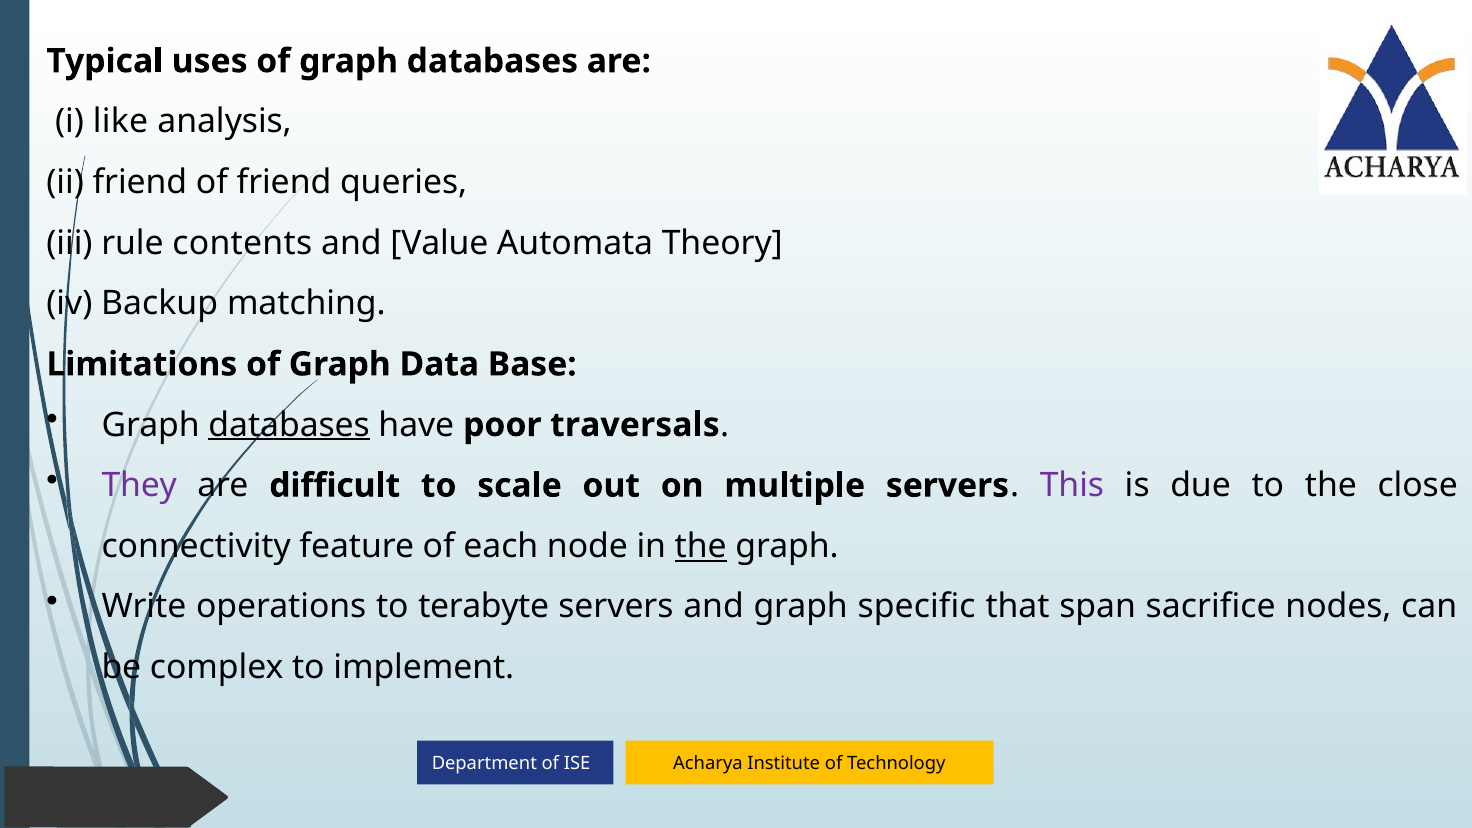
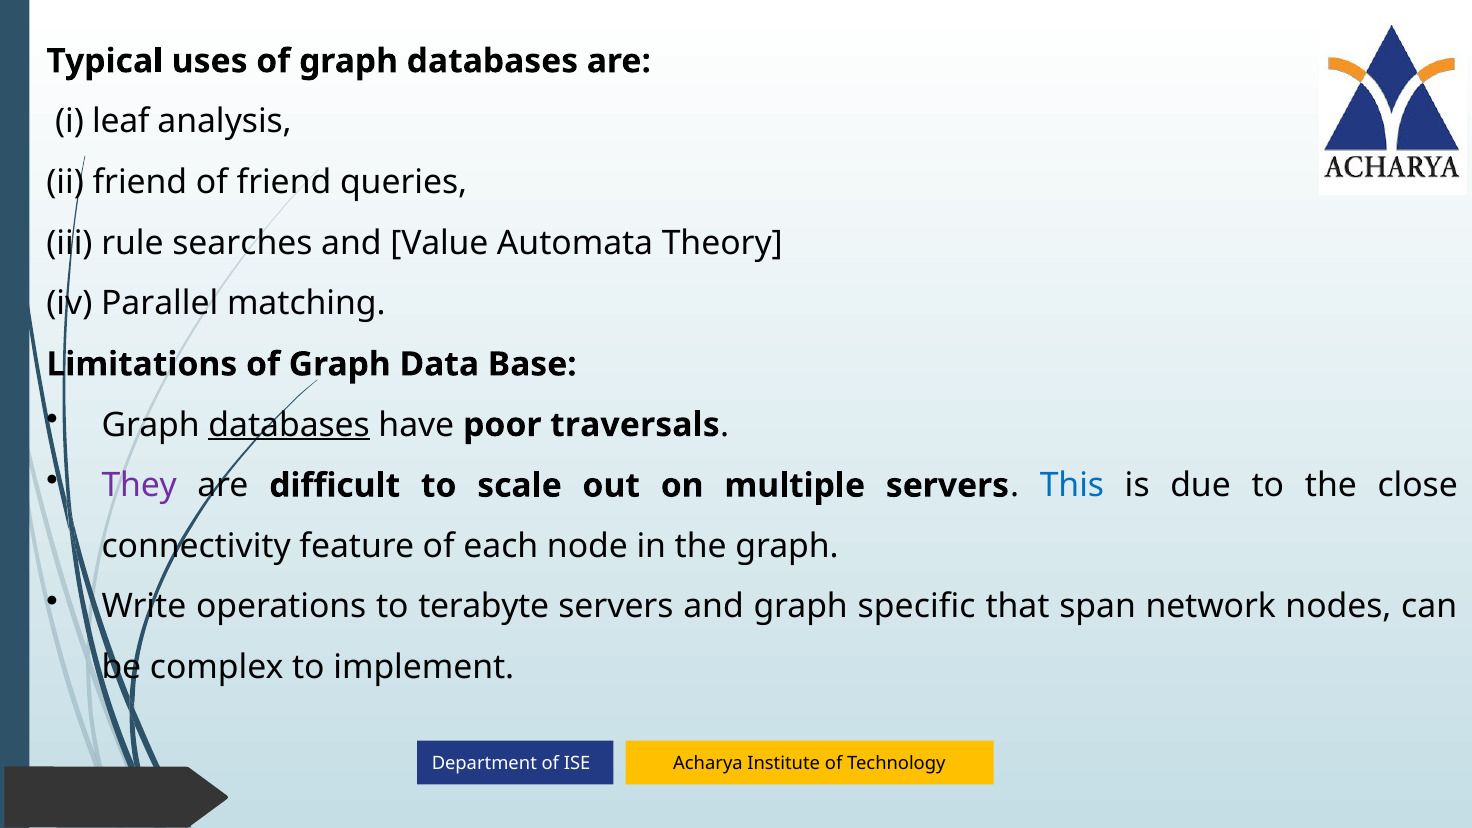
like: like -> leaf
contents: contents -> searches
Backup: Backup -> Parallel
This colour: purple -> blue
the at (701, 546) underline: present -> none
sacrifice: sacrifice -> network
